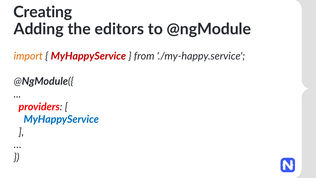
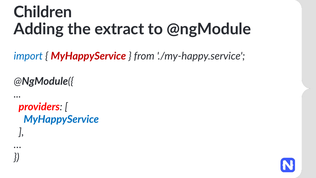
Creating: Creating -> Children
editors: editors -> extract
import colour: orange -> blue
